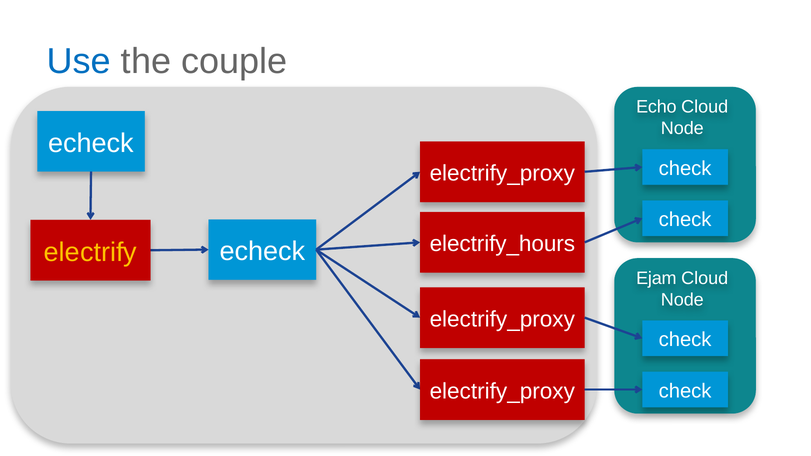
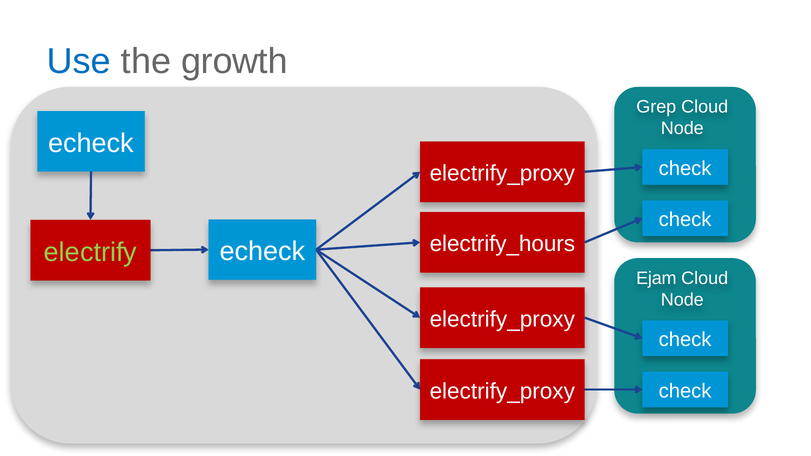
couple: couple -> growth
Echo: Echo -> Grep
electrify colour: yellow -> light green
